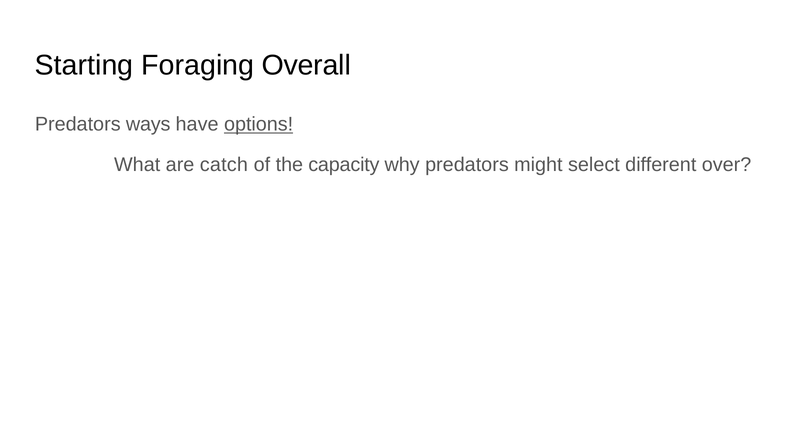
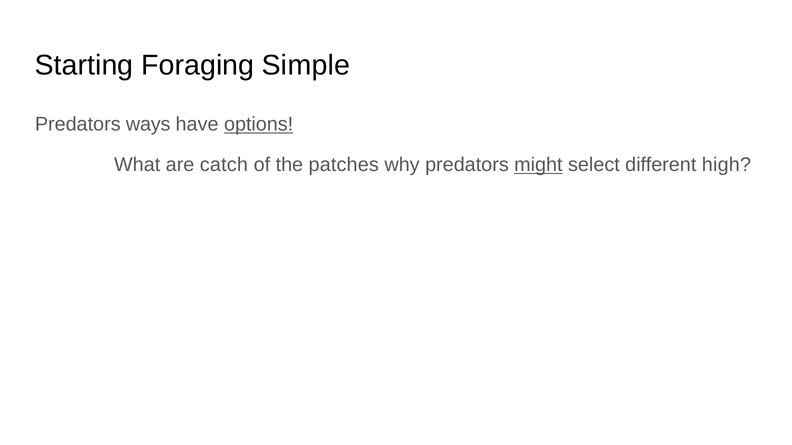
Overall: Overall -> Simple
capacity: capacity -> patches
might underline: none -> present
over: over -> high
